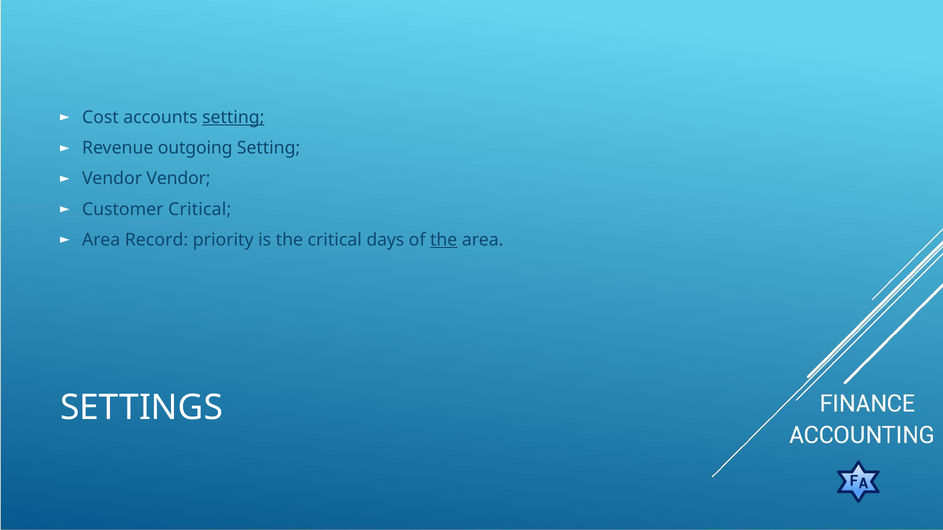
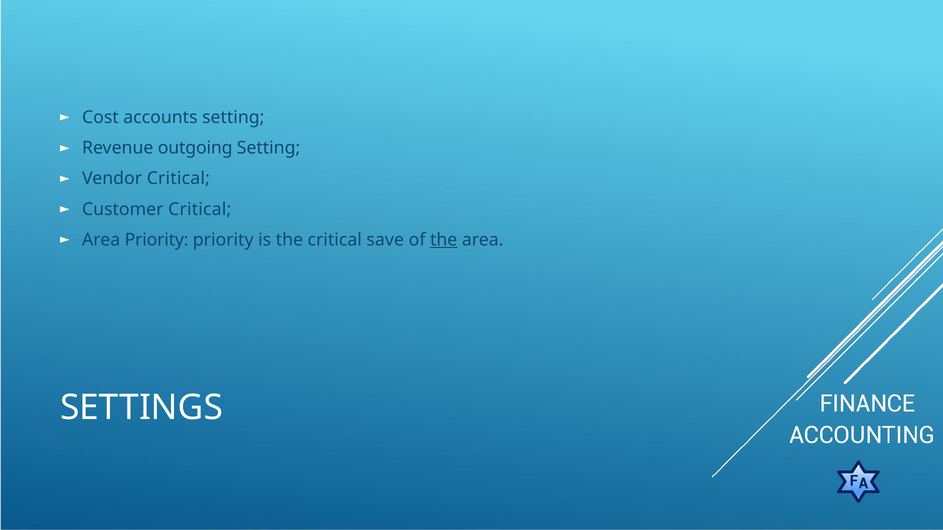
setting at (233, 117) underline: present -> none
Vendor Vendor: Vendor -> Critical
Area Record: Record -> Priority
days: days -> save
